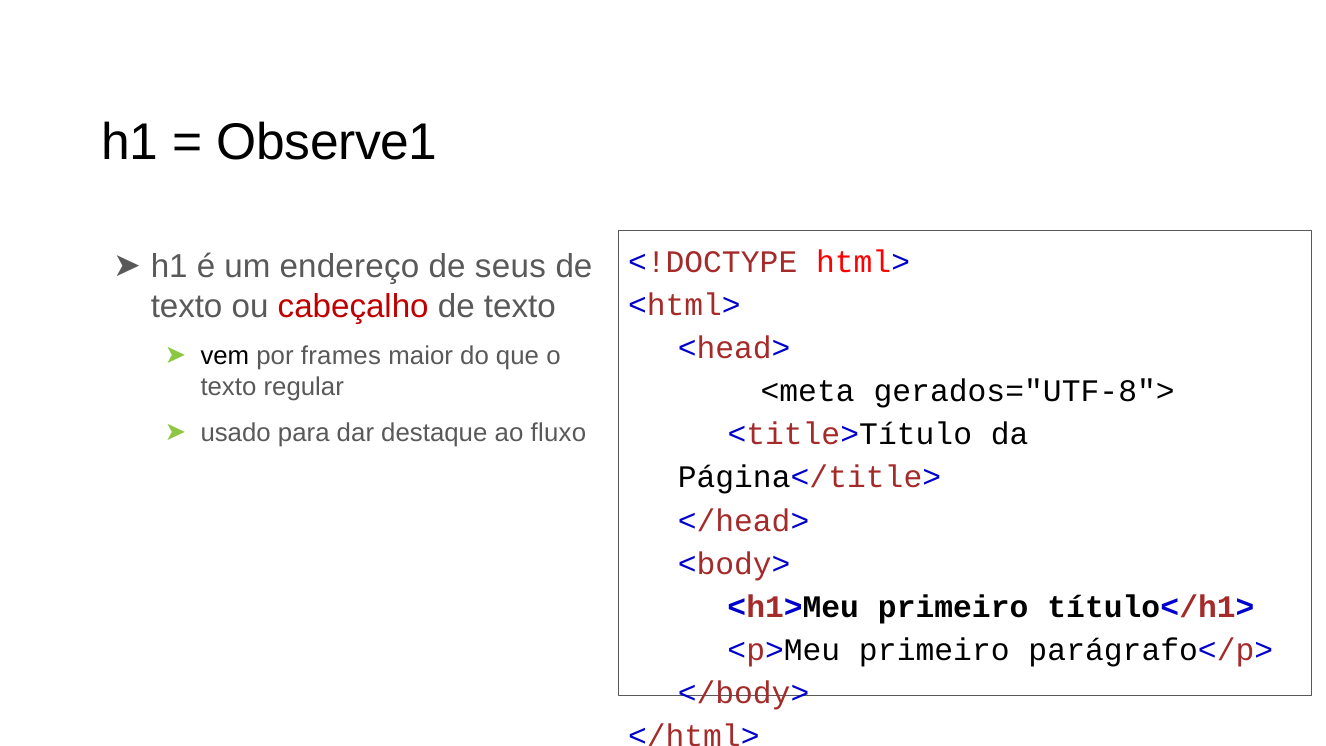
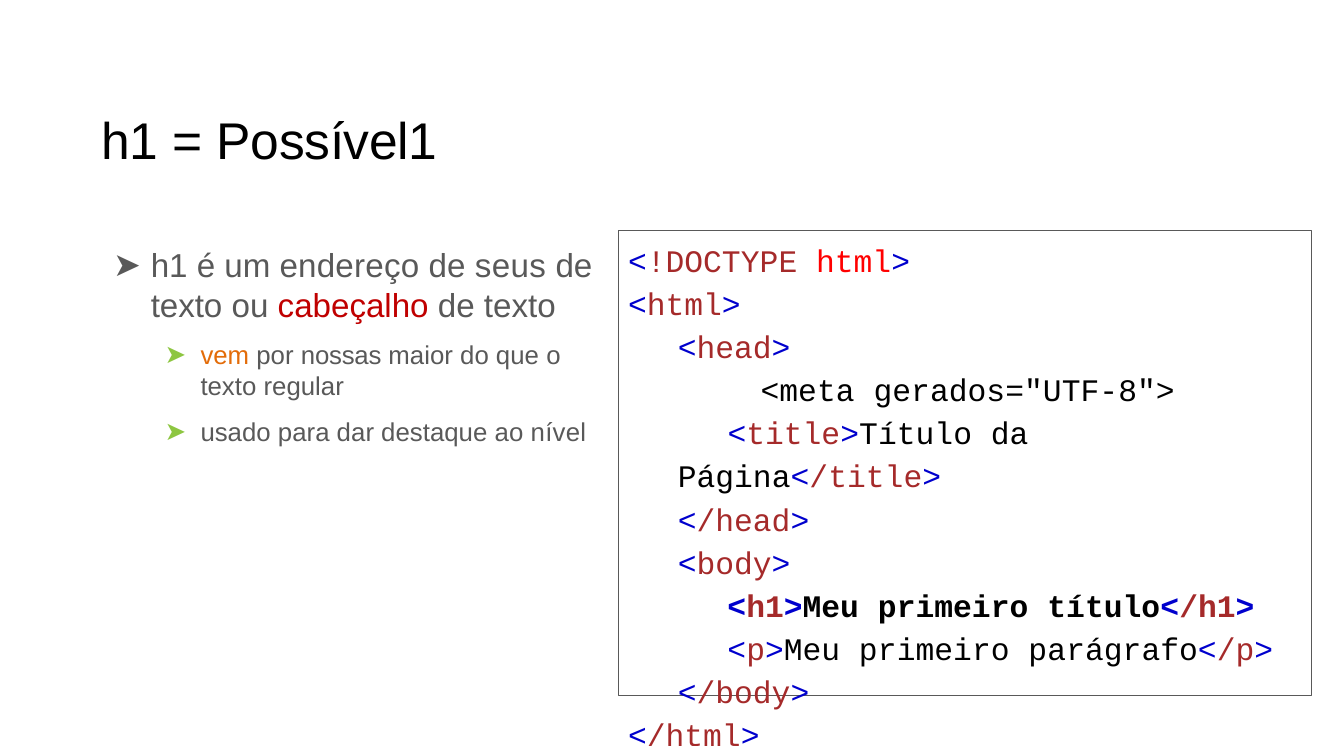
Observe1: Observe1 -> Possível1
vem colour: black -> orange
frames: frames -> nossas
fluxo: fluxo -> nível
